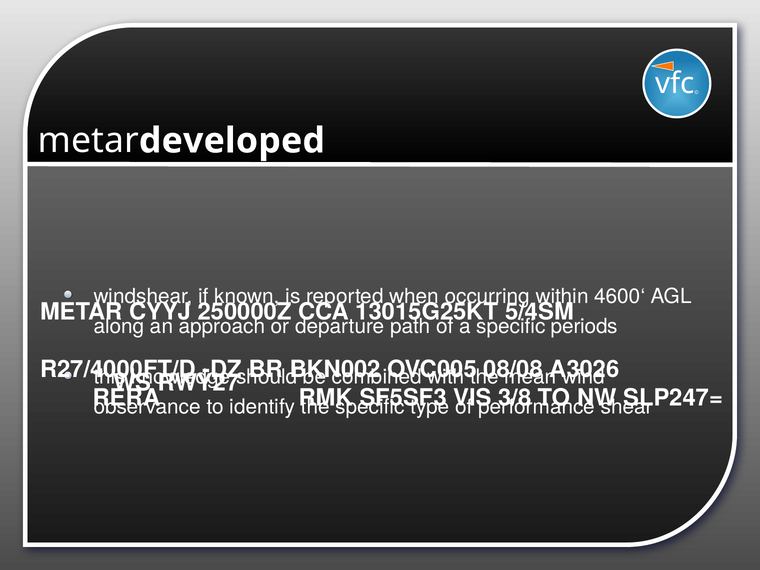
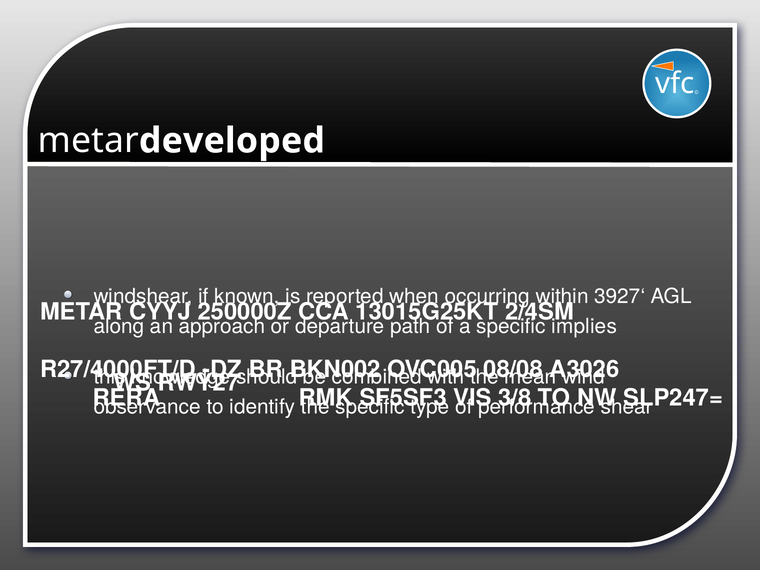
4600‘: 4600‘ -> 3927‘
5/4SM: 5/4SM -> 2/4SM
periods: periods -> implies
